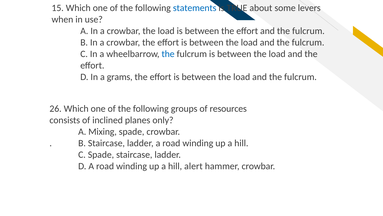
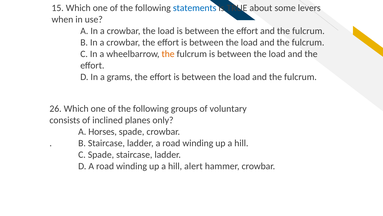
the at (168, 54) colour: blue -> orange
resources: resources -> voluntary
Mixing: Mixing -> Horses
